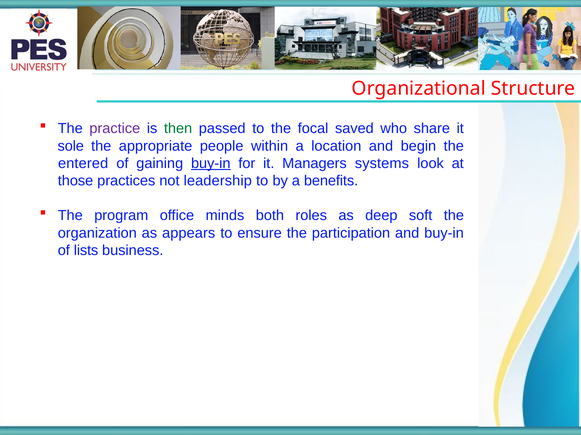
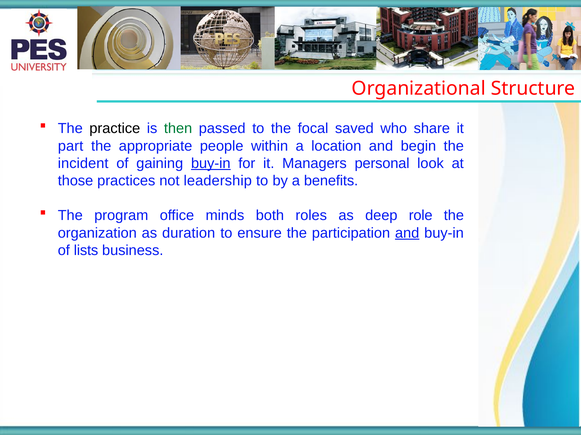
practice colour: purple -> black
sole: sole -> part
entered: entered -> incident
systems: systems -> personal
soft: soft -> role
appears: appears -> duration
and at (407, 233) underline: none -> present
